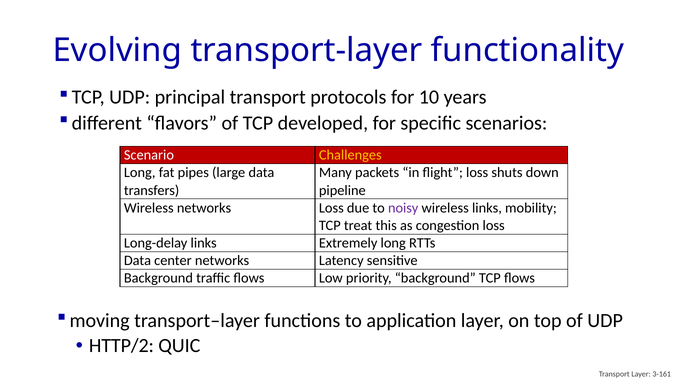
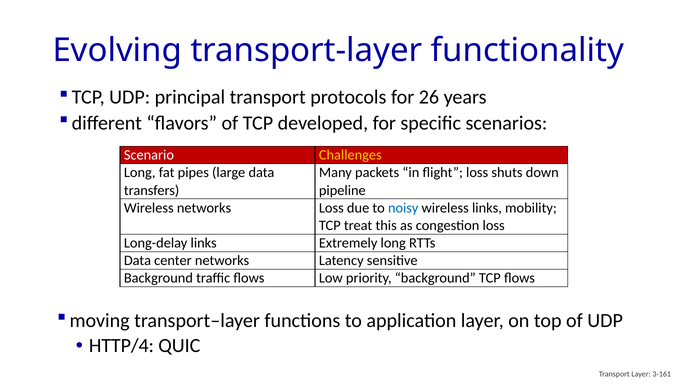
10: 10 -> 26
noisy colour: purple -> blue
HTTP/2: HTTP/2 -> HTTP/4
